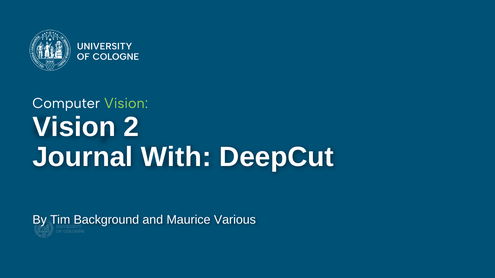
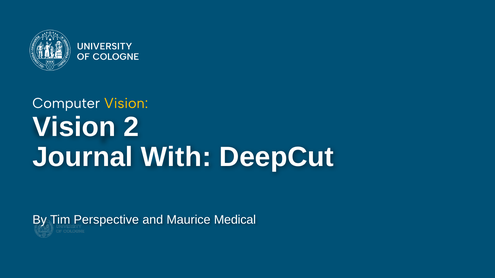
Vision at (126, 103) colour: light green -> yellow
Background: Background -> Perspective
Various: Various -> Medical
